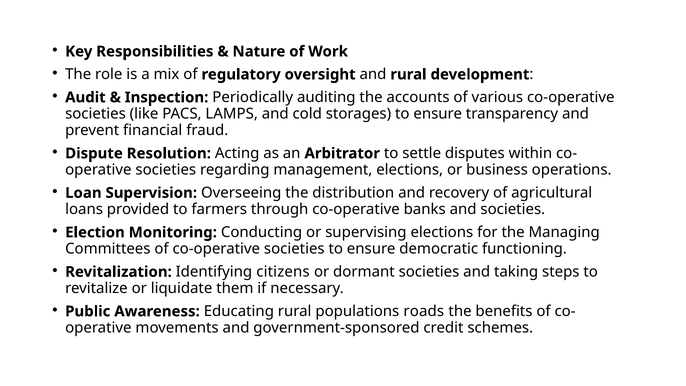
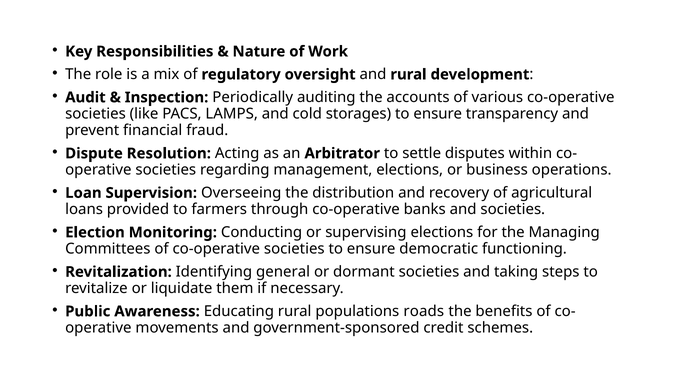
citizens: citizens -> general
